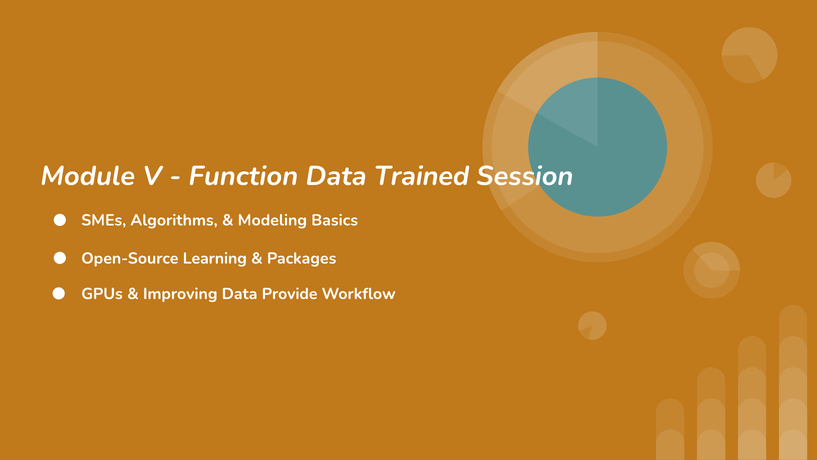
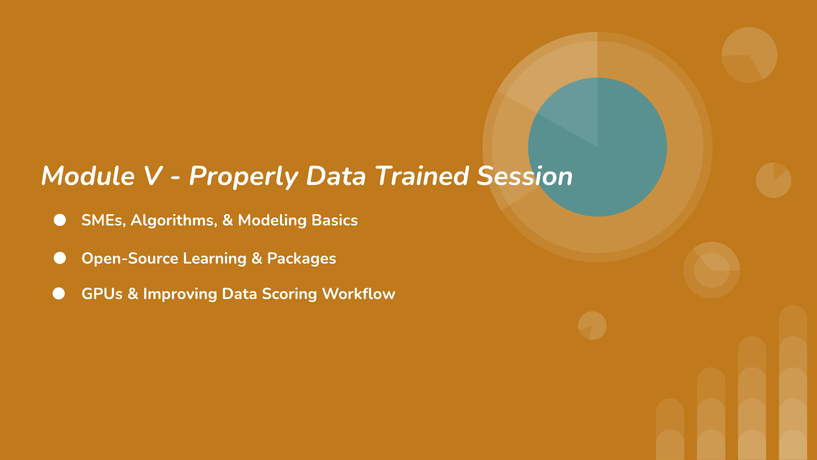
Function: Function -> Properly
Provide: Provide -> Scoring
